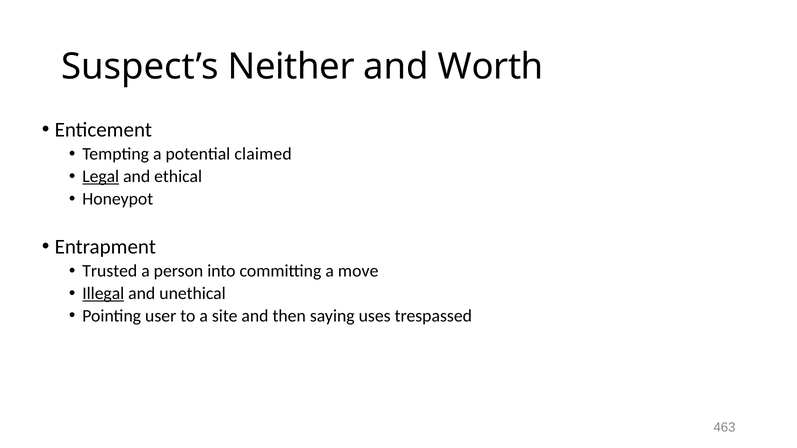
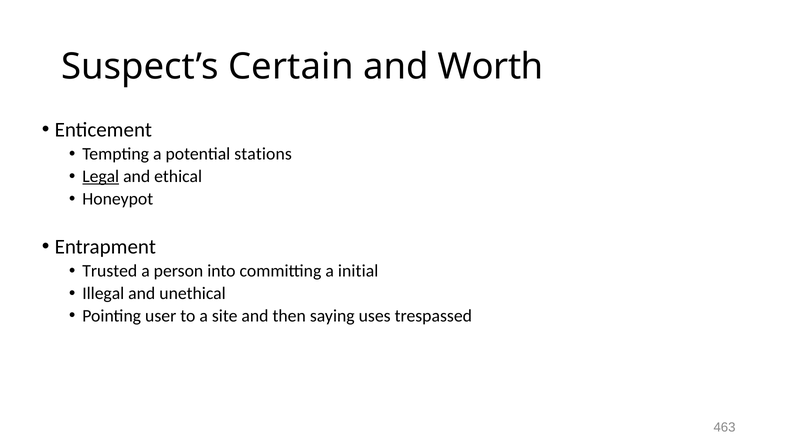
Neither: Neither -> Certain
claimed: claimed -> stations
move: move -> initial
Illegal underline: present -> none
